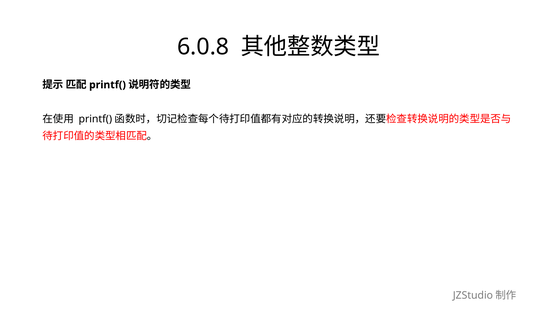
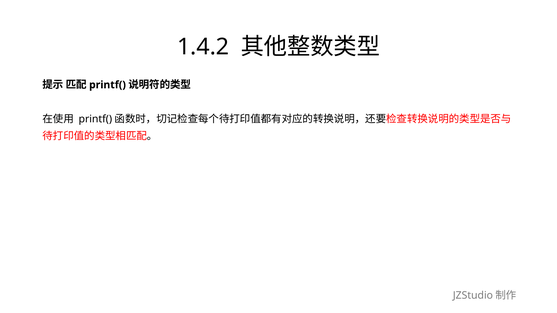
6.0.8: 6.0.8 -> 1.4.2
